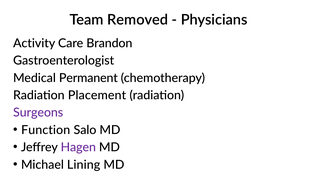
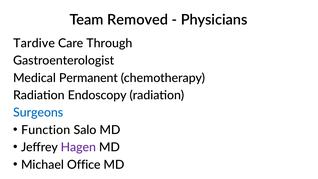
Activity: Activity -> Tardive
Brandon: Brandon -> Through
Placement: Placement -> Endoscopy
Surgeons colour: purple -> blue
Lining: Lining -> Office
